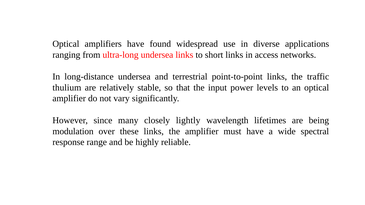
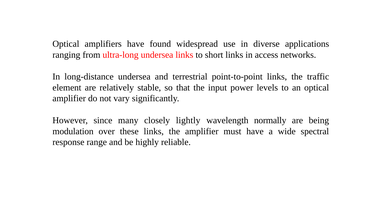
thulium: thulium -> element
lifetimes: lifetimes -> normally
